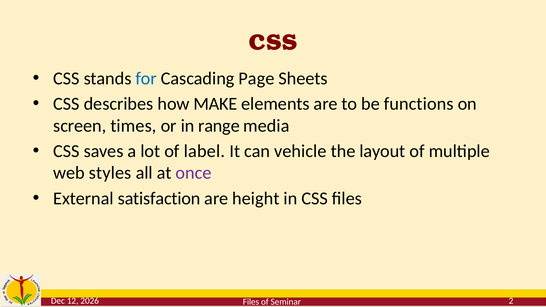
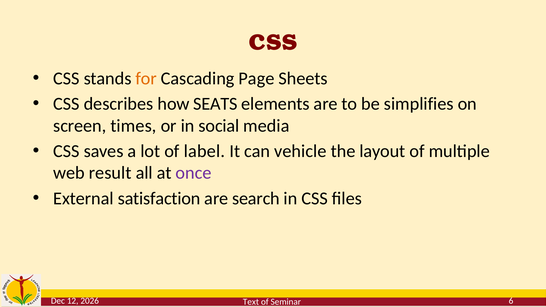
for colour: blue -> orange
MAKE: MAKE -> SEATS
functions: functions -> simplifies
range: range -> social
styles: styles -> result
height: height -> search
Files at (251, 302): Files -> Text
2: 2 -> 6
